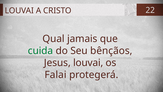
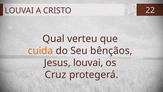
jamais: jamais -> verteu
cuida colour: green -> orange
Falai: Falai -> Cruz
